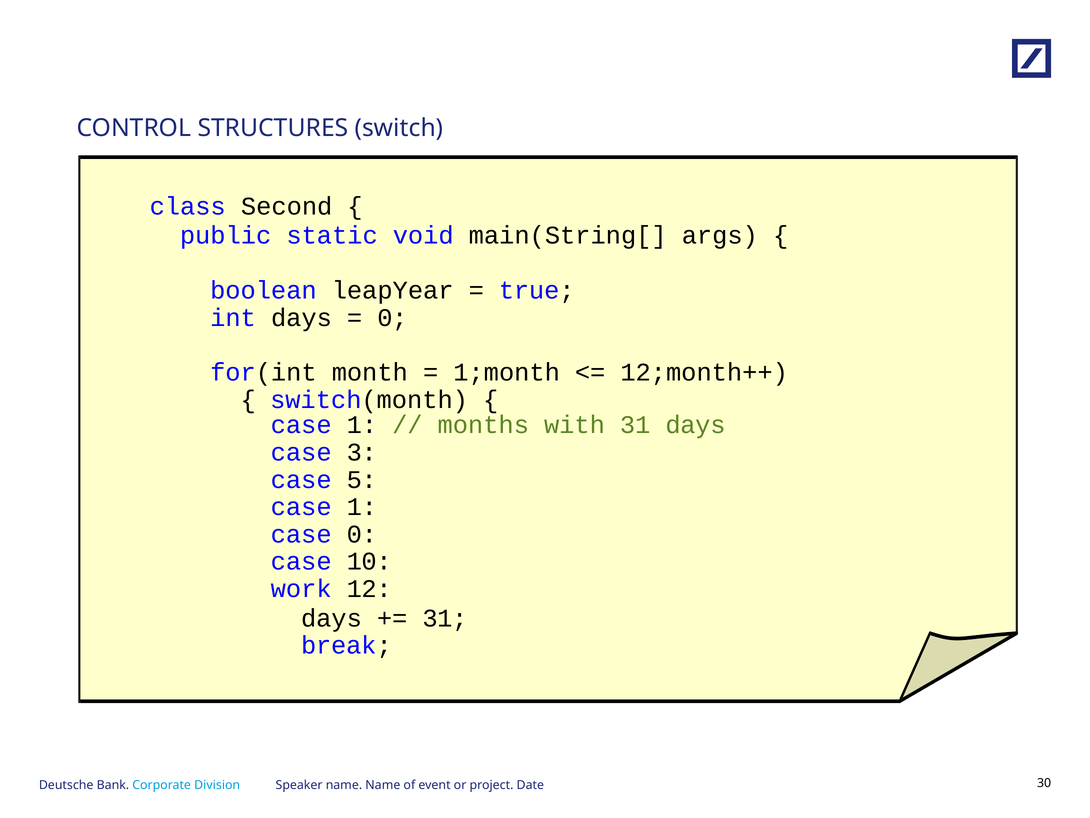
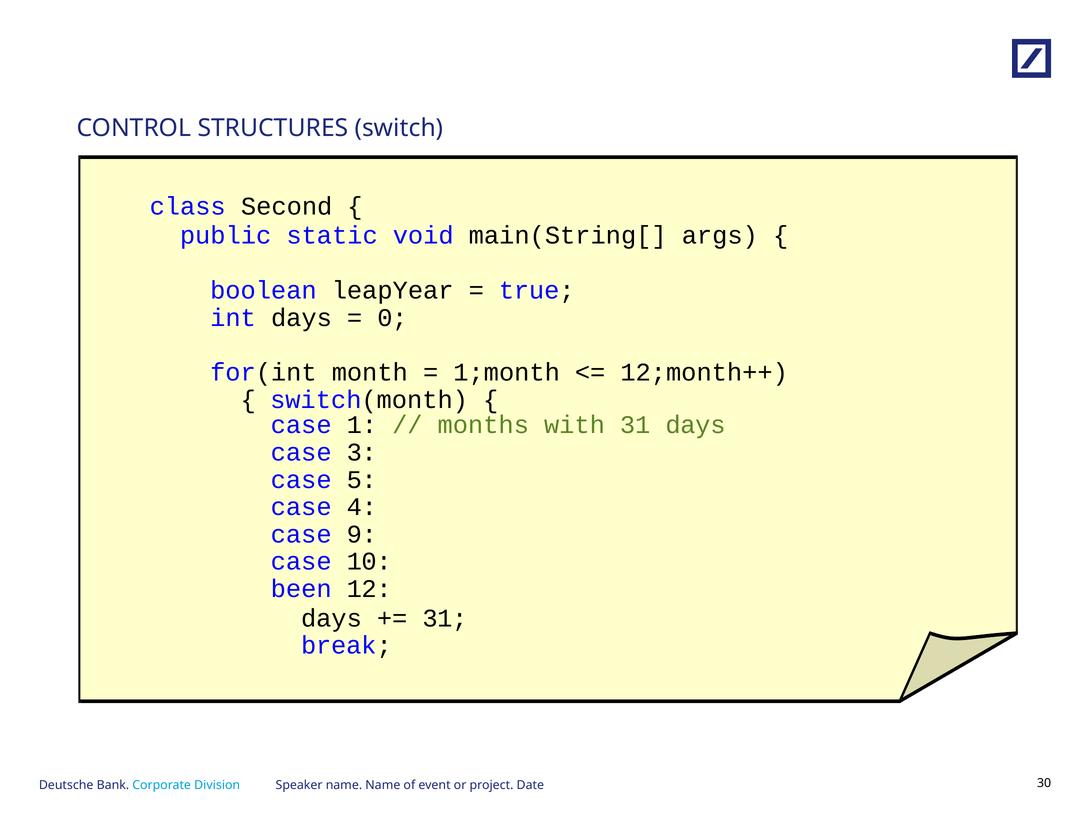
1 at (362, 507): 1 -> 4
case 0: 0 -> 9
work: work -> been
